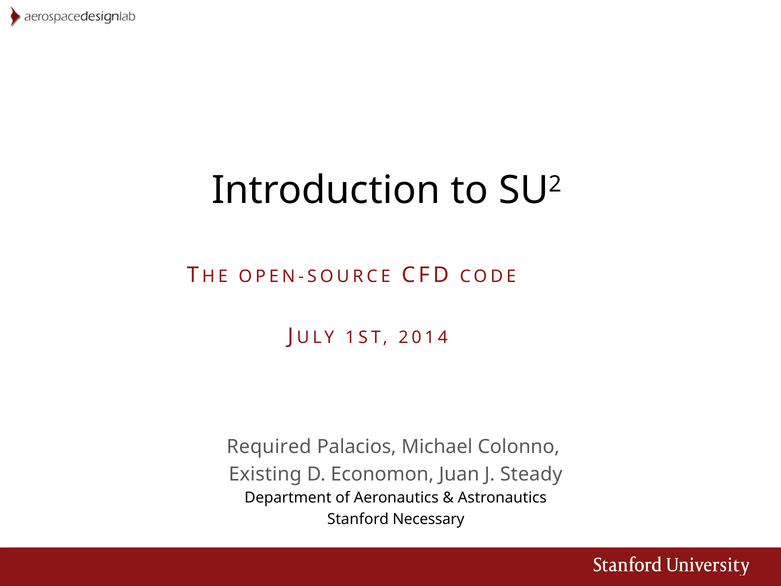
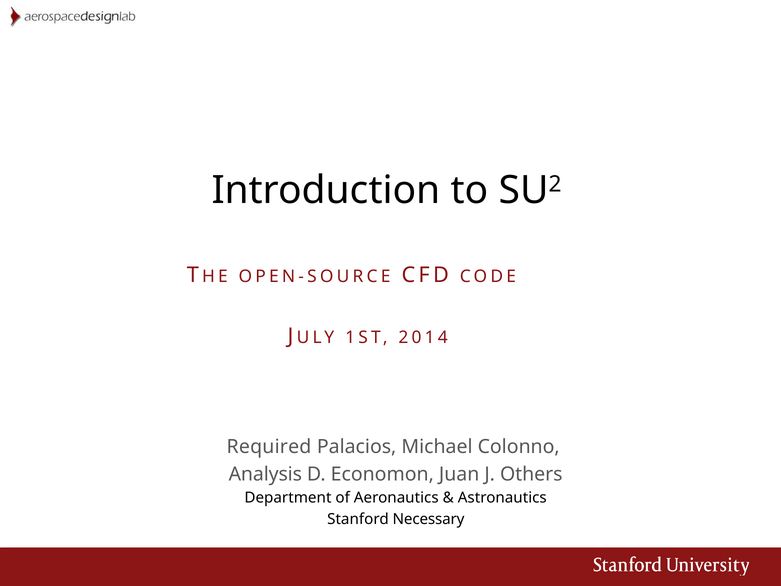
Existing: Existing -> Analysis
Steady: Steady -> Others
